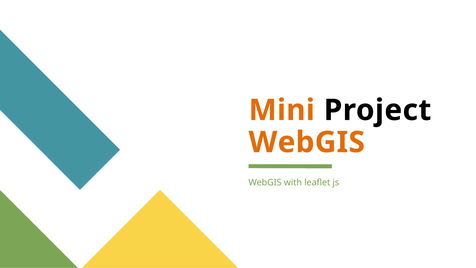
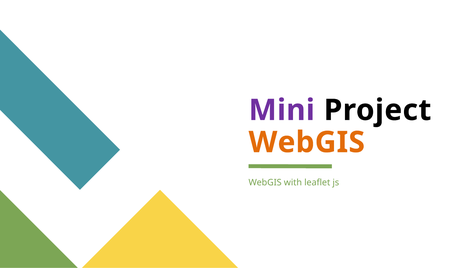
Mini colour: orange -> purple
